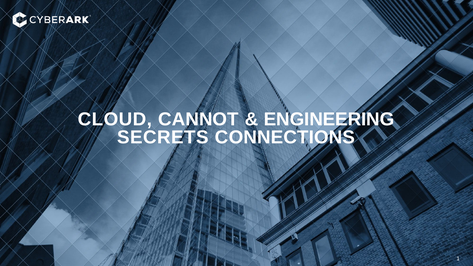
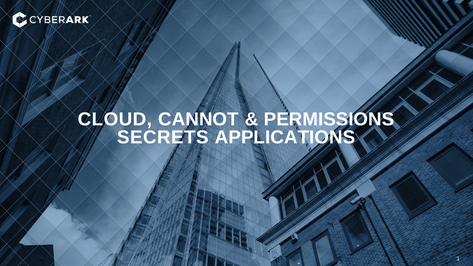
ENGINEERING: ENGINEERING -> PERMISSIONS
CONNECTIONS: CONNECTIONS -> APPLICATIONS
